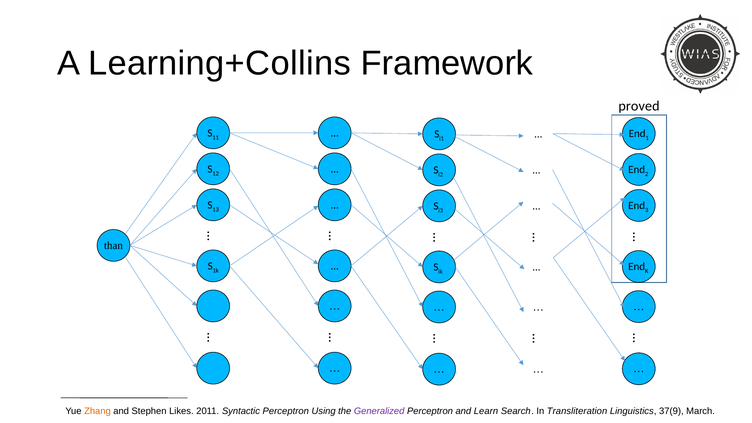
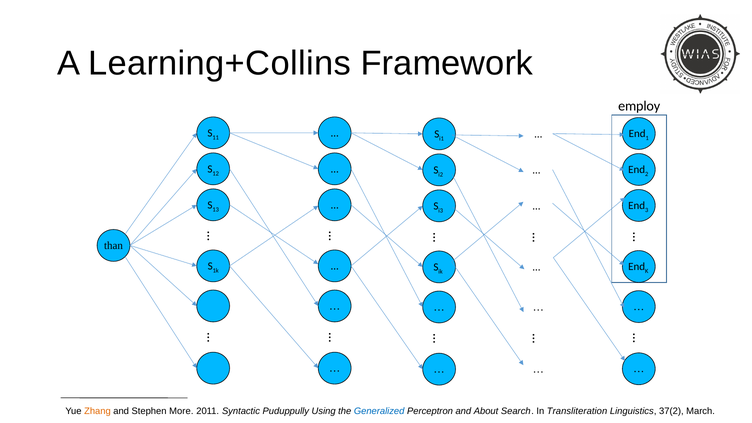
proved: proved -> employ
Likes: Likes -> More
Syntactic Perceptron: Perceptron -> Puduppully
Generalized colour: purple -> blue
Learn: Learn -> About
37(9: 37(9 -> 37(2
